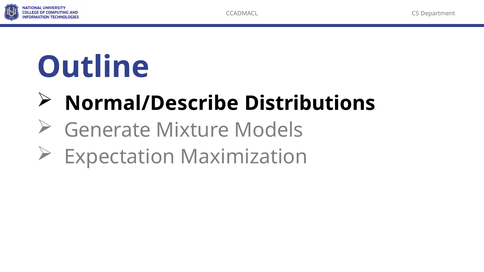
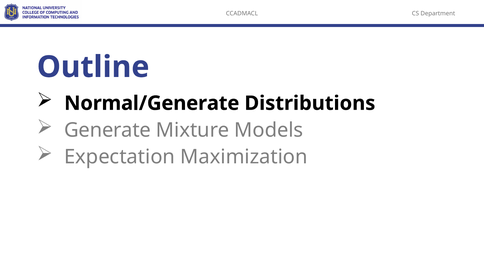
Normal/Describe: Normal/Describe -> Normal/Generate
